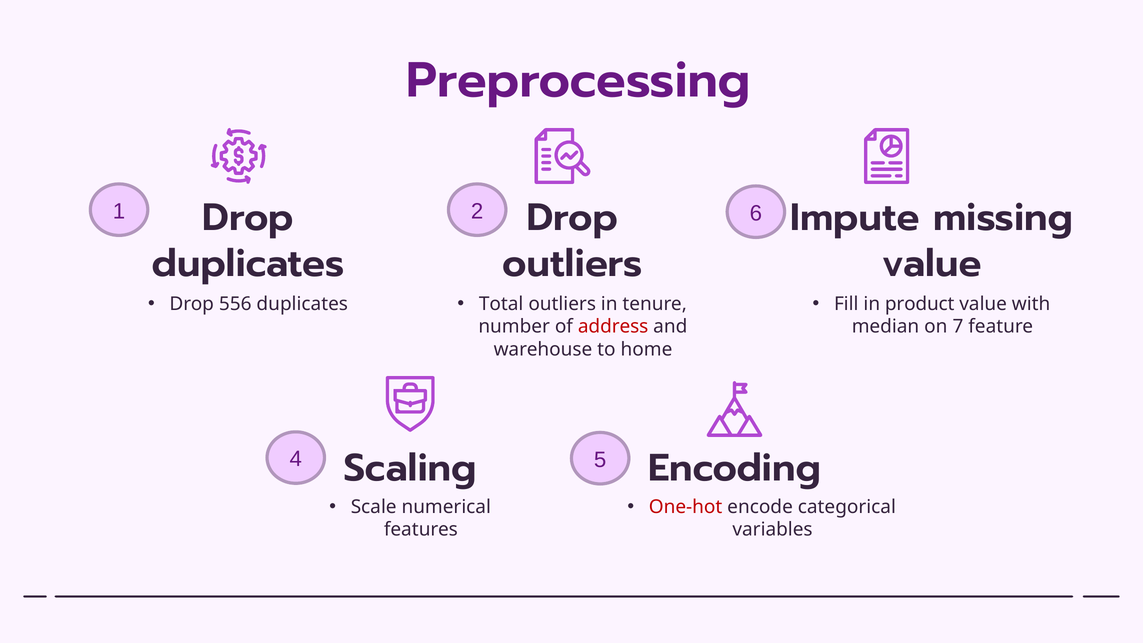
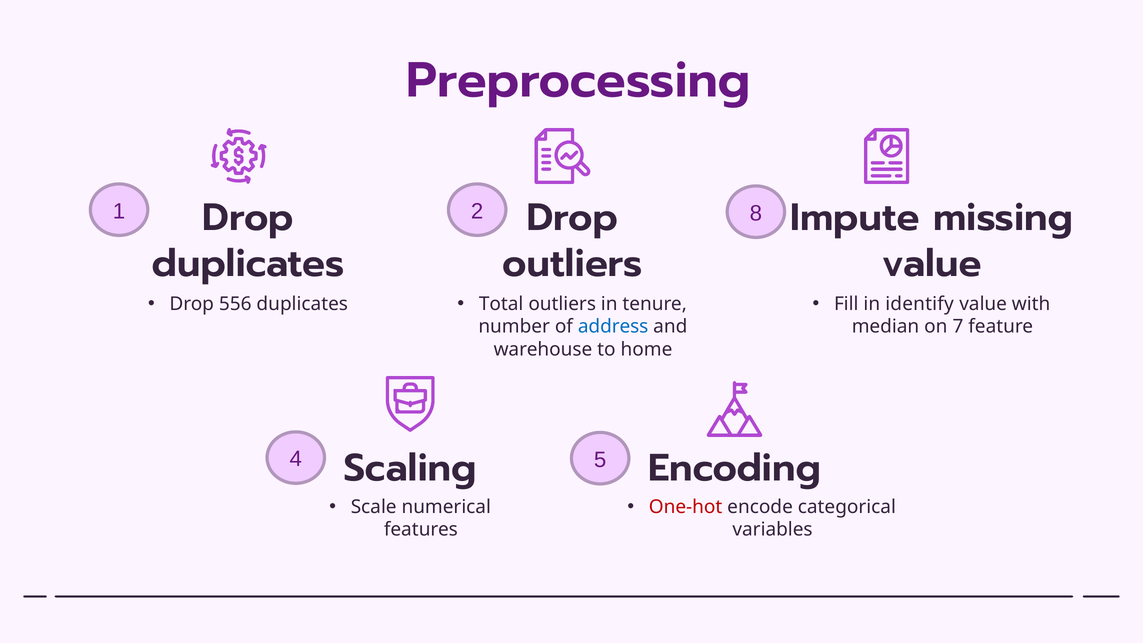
6: 6 -> 8
product: product -> identify
address colour: red -> blue
